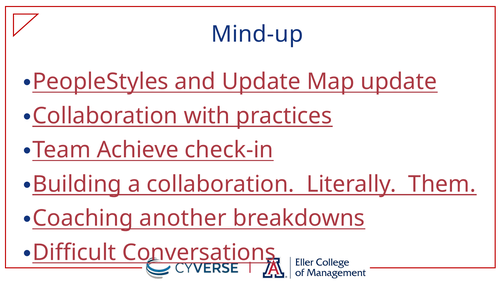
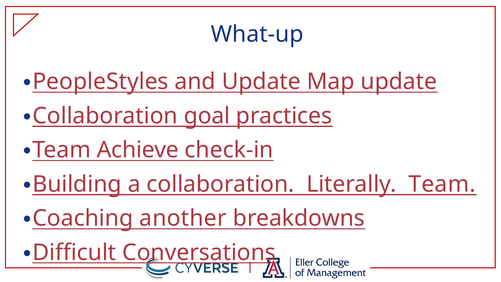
Mind-up: Mind-up -> What-up
with: with -> goal
Literally Them: Them -> Team
